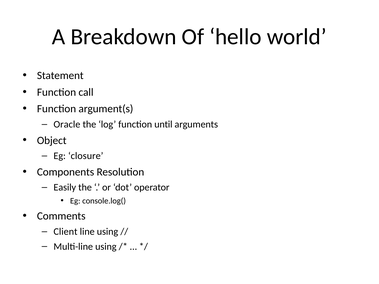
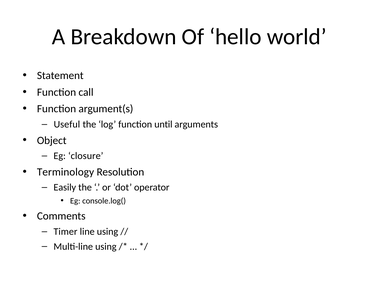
Oracle: Oracle -> Useful
Components: Components -> Terminology
Client: Client -> Timer
